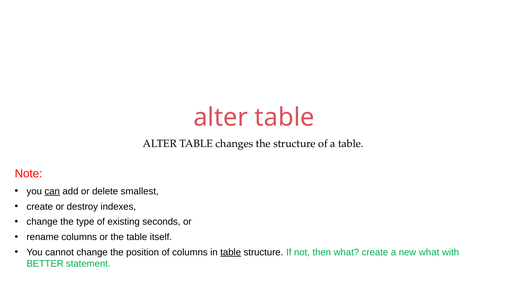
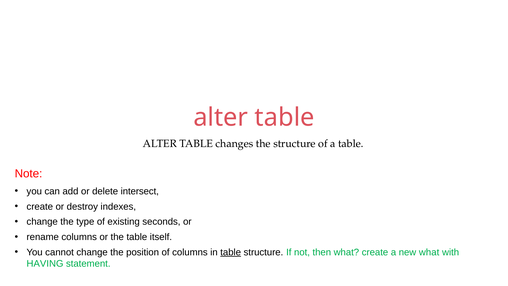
can underline: present -> none
smallest: smallest -> intersect
BETTER: BETTER -> HAVING
